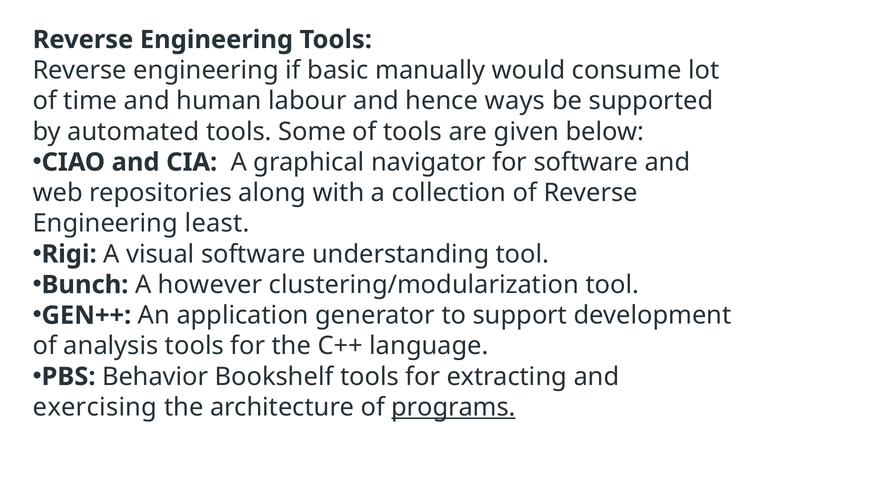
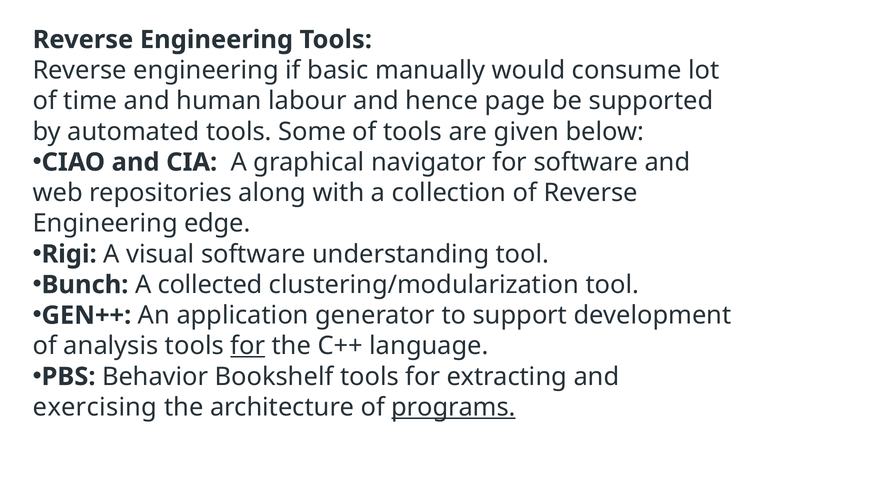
ways: ways -> page
least: least -> edge
however: however -> collected
for at (248, 346) underline: none -> present
